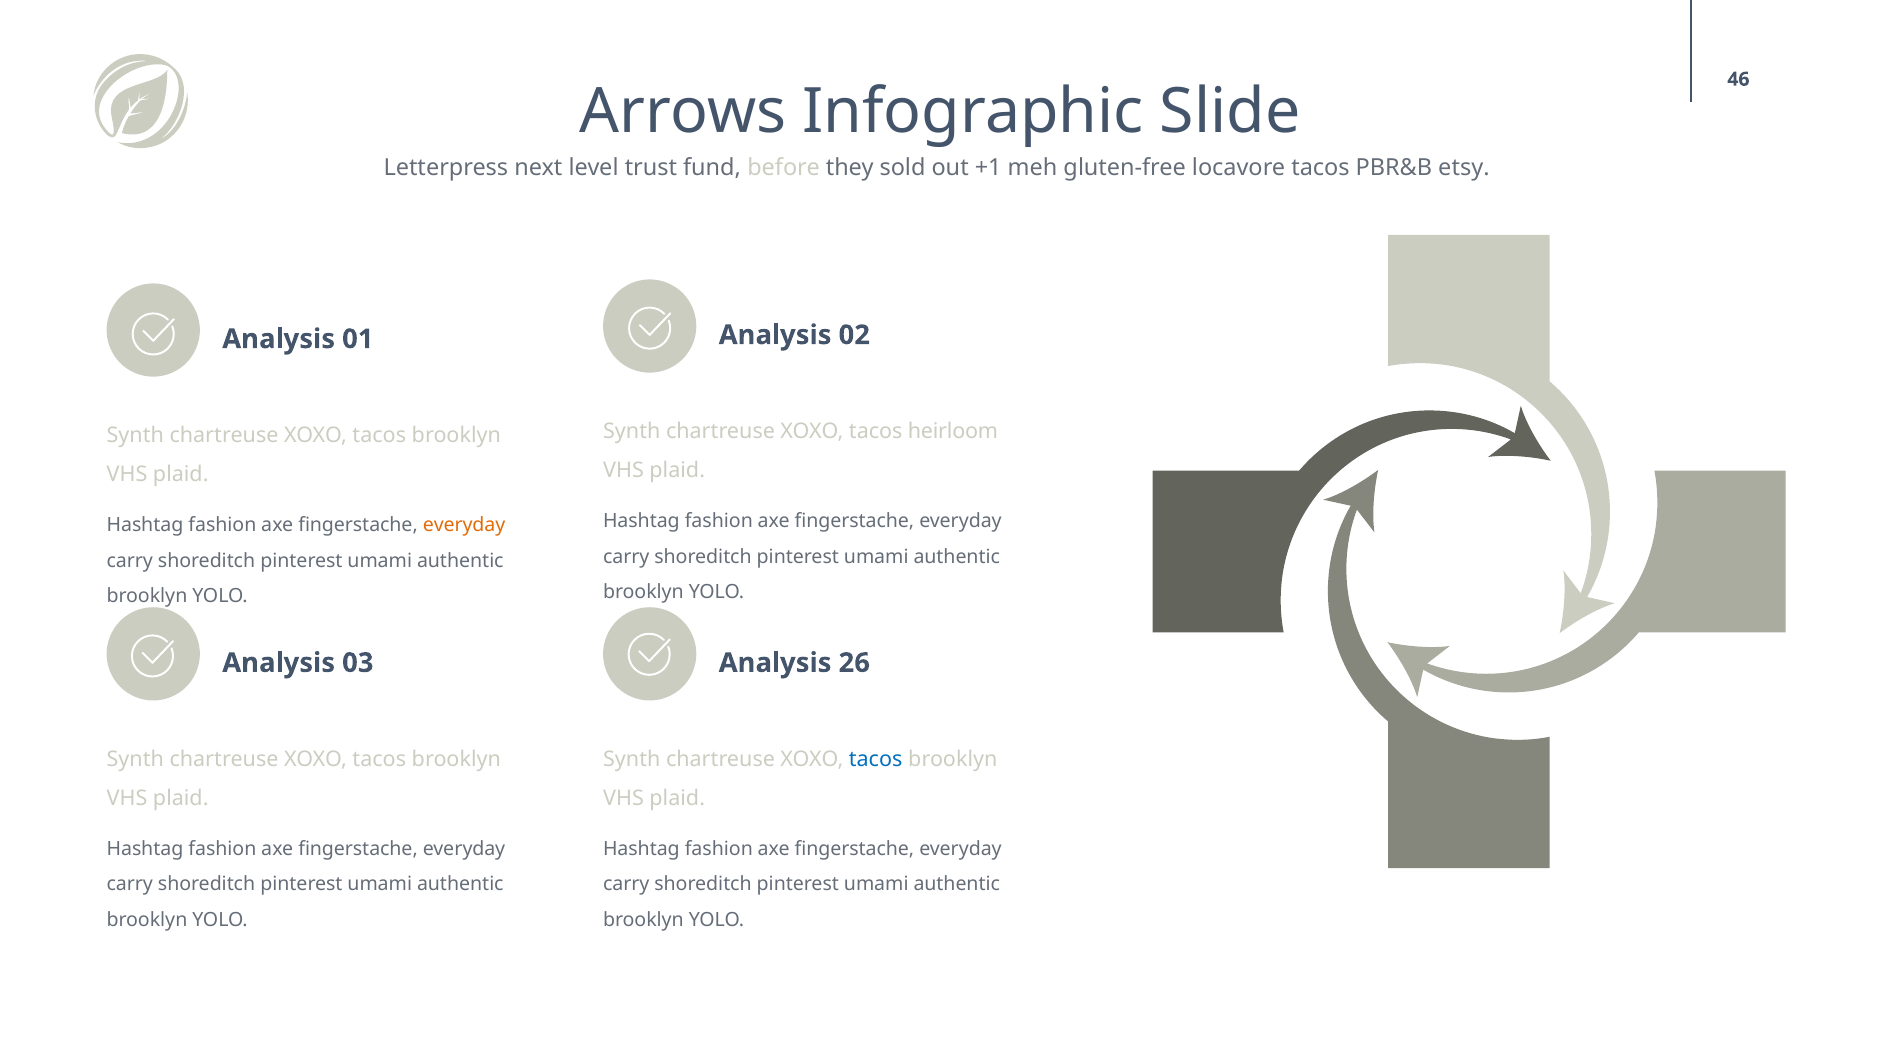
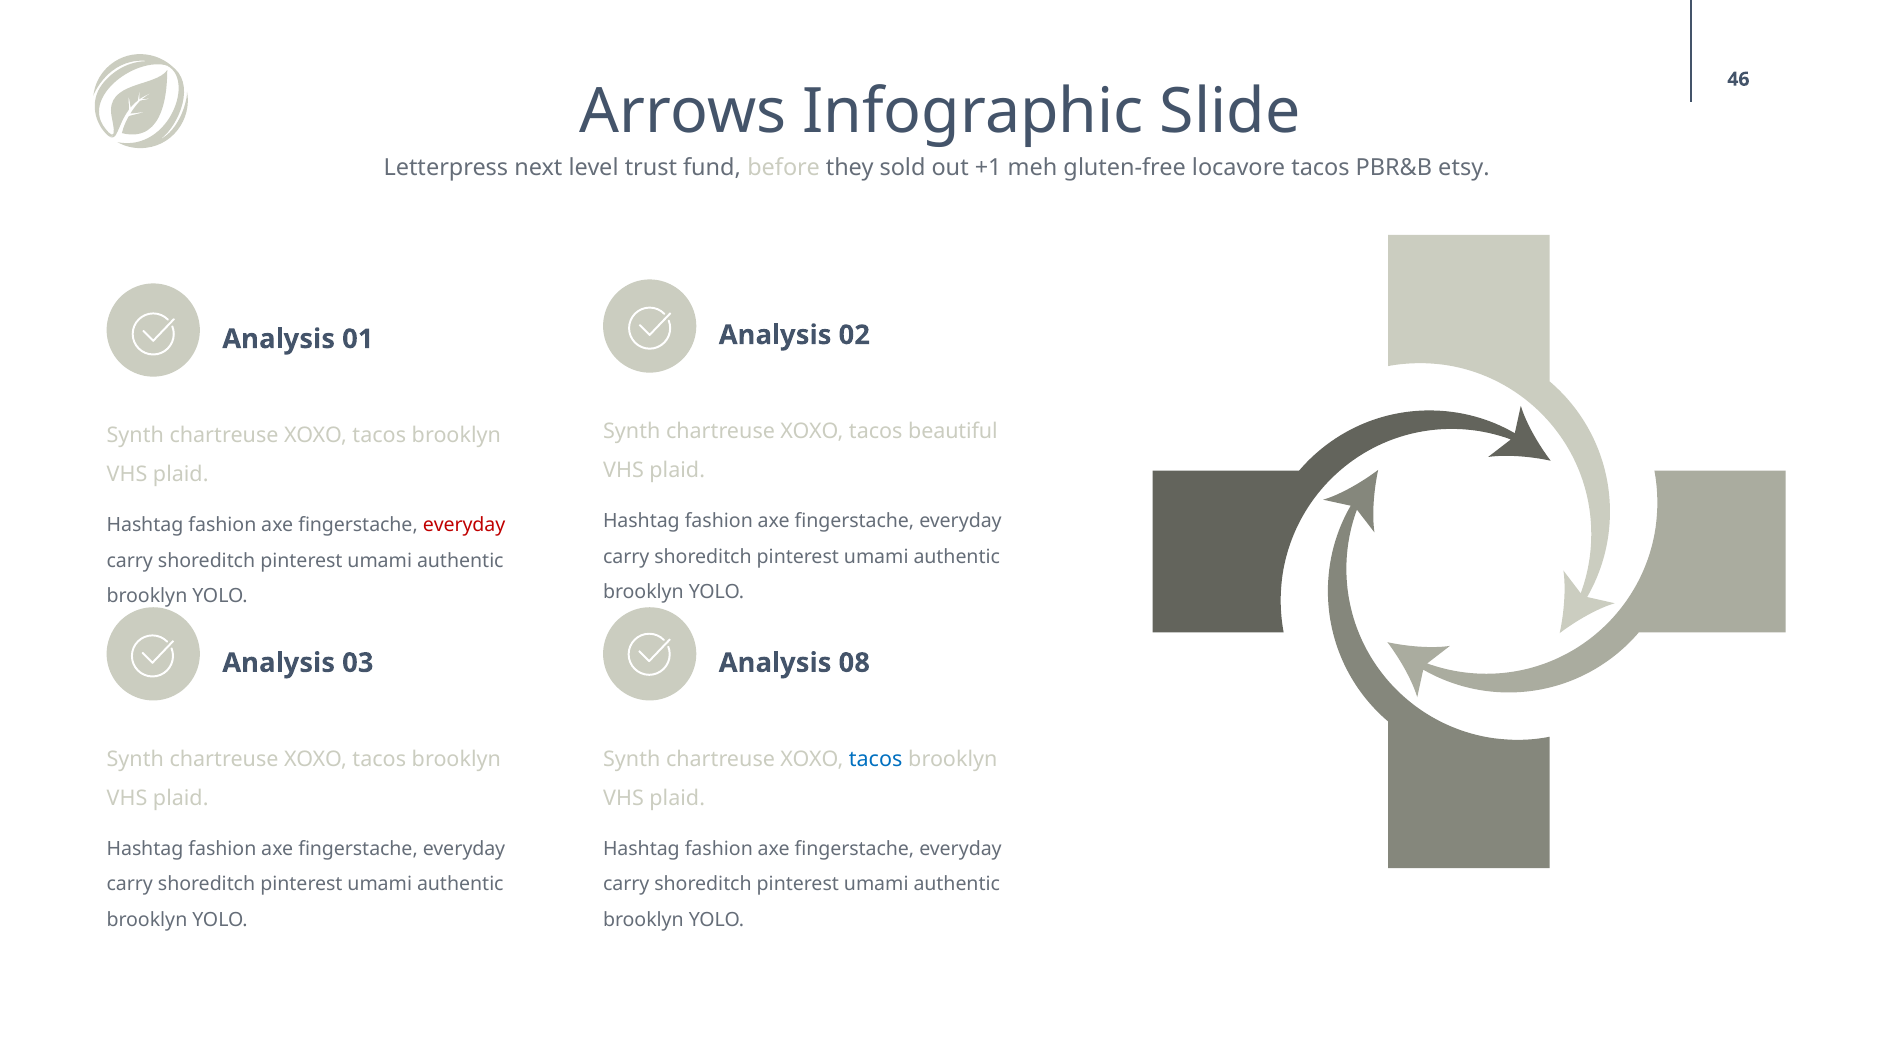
heirloom: heirloom -> beautiful
everyday at (464, 525) colour: orange -> red
26: 26 -> 08
